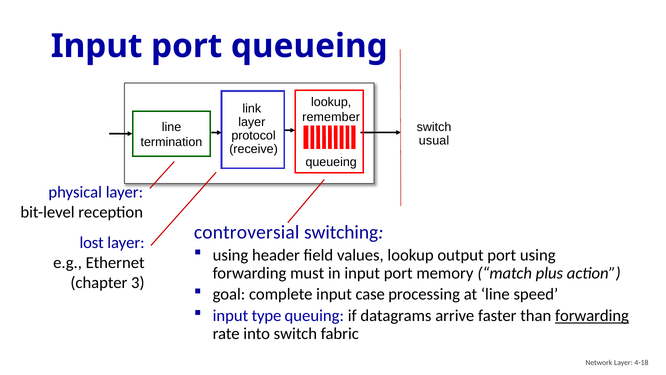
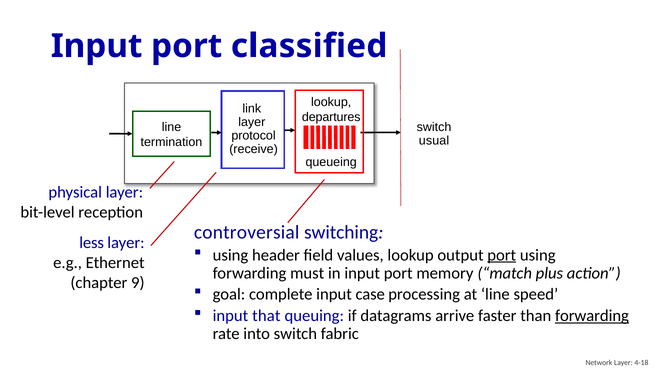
port queueing: queueing -> classified
remember: remember -> departures
lost: lost -> less
port at (502, 255) underline: none -> present
3: 3 -> 9
type: type -> that
